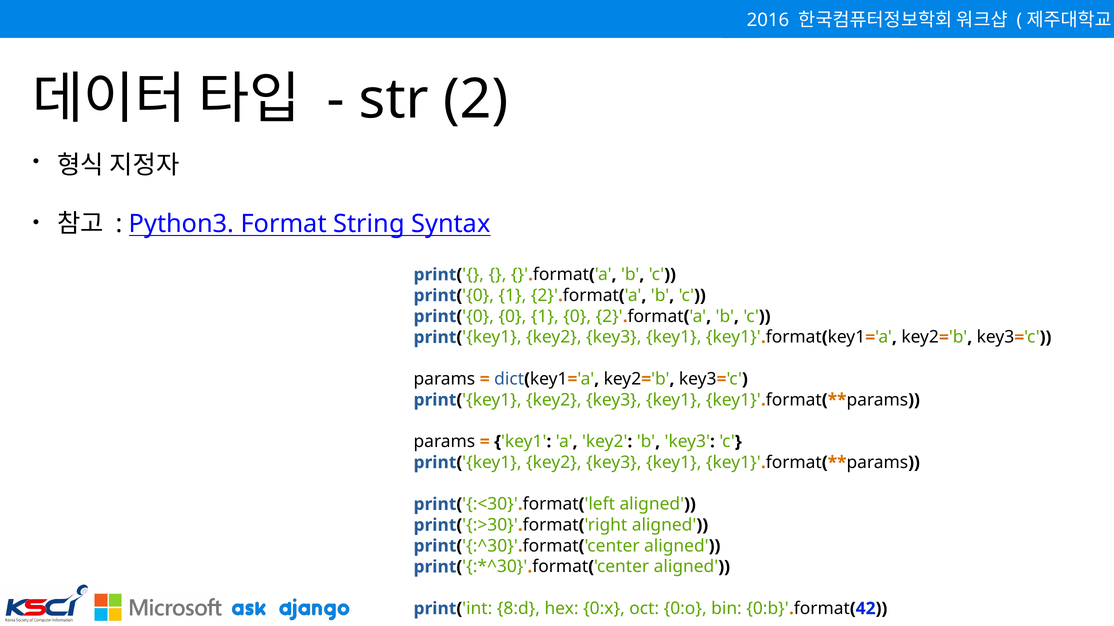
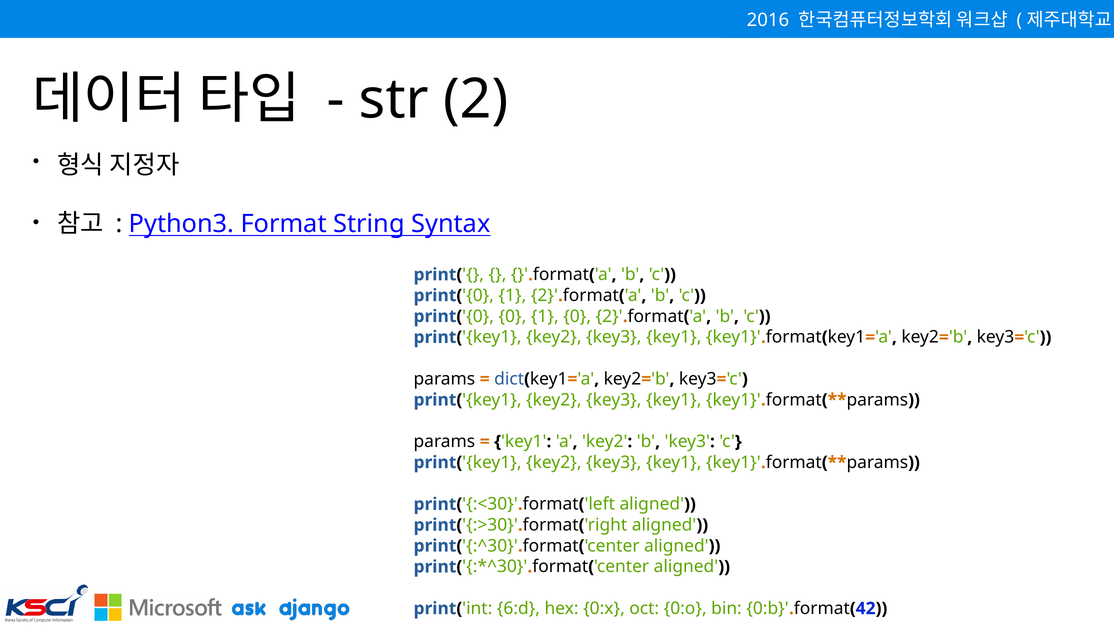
8:d: 8:d -> 6:d
